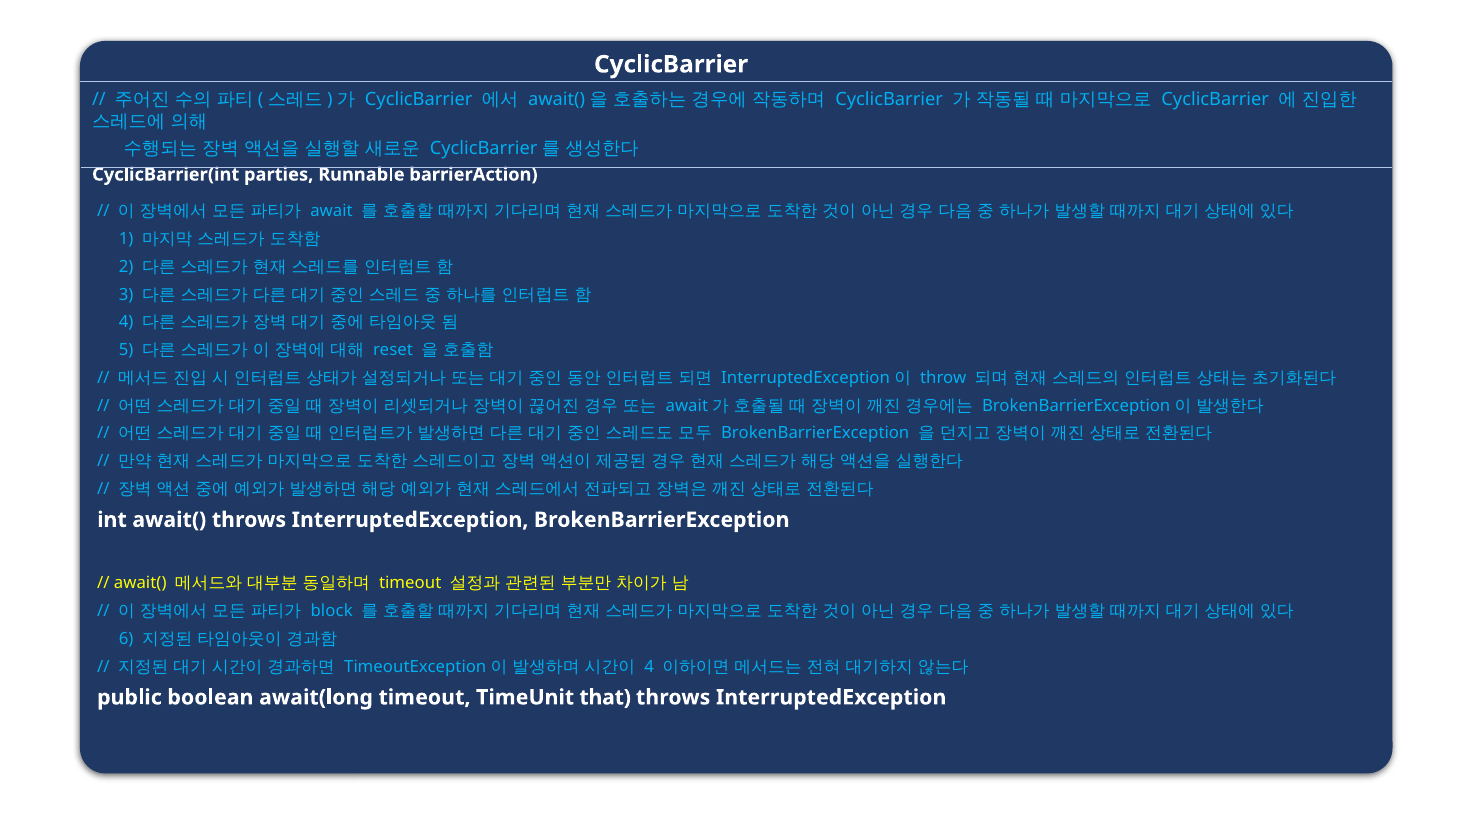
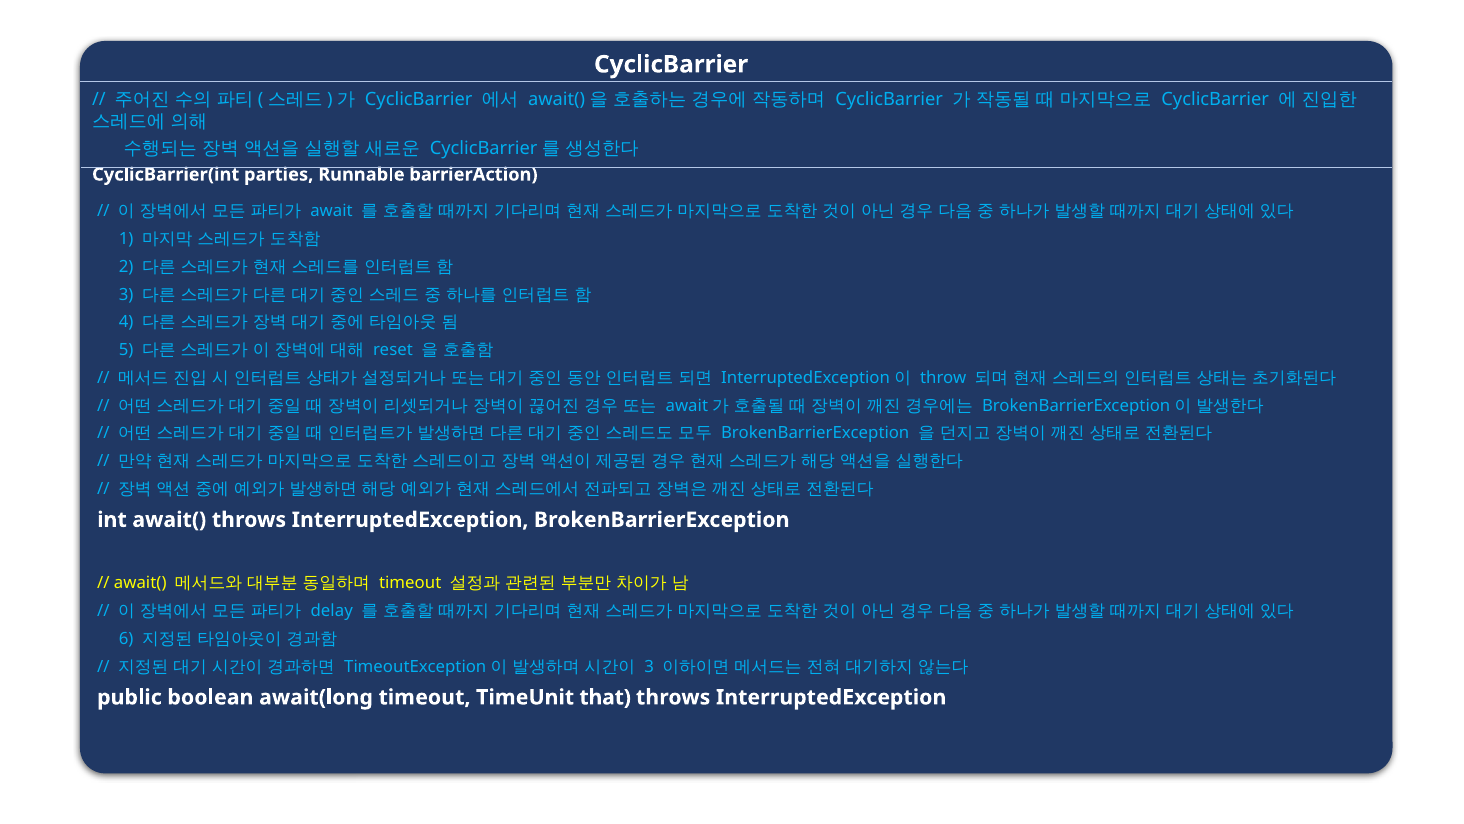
block: block -> delay
4 at (649, 666): 4 -> 3
